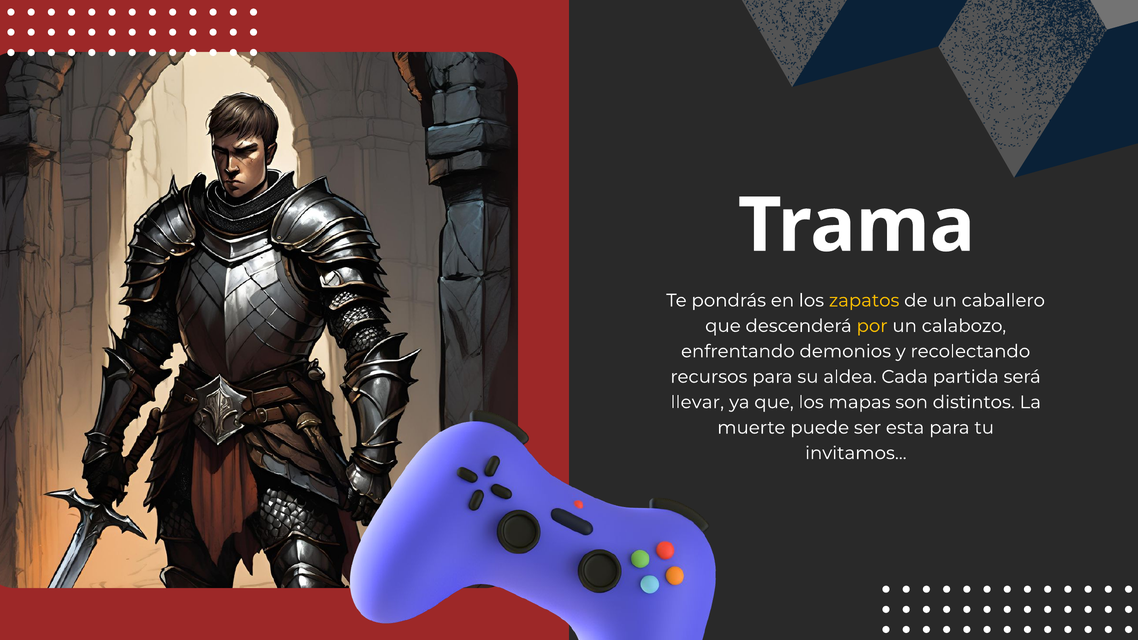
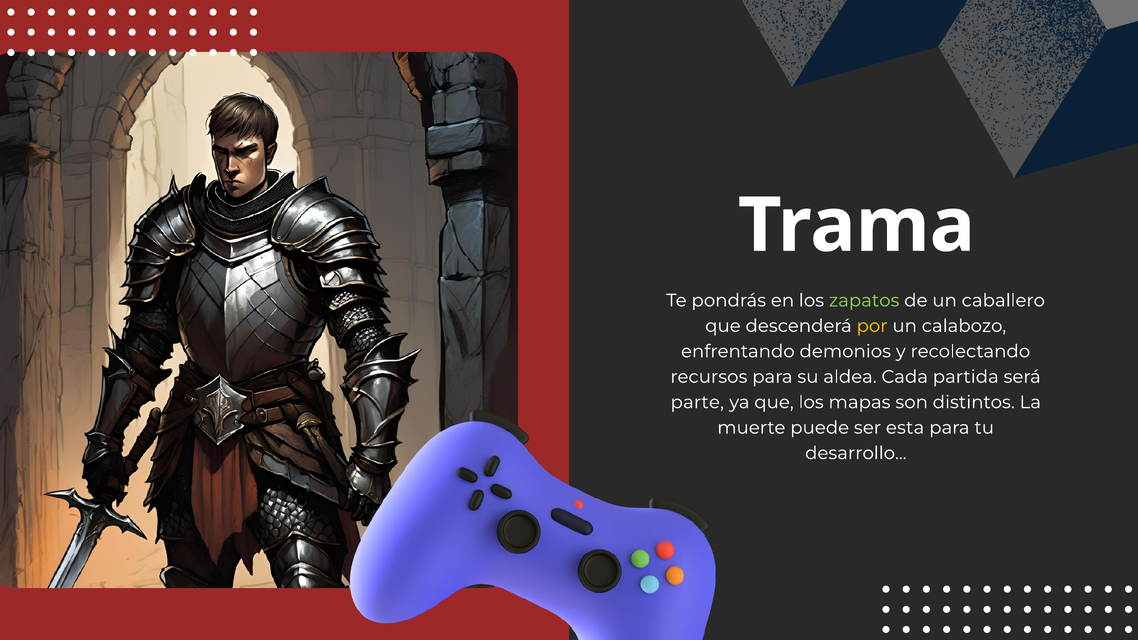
zapatos colour: yellow -> light green
llevar: llevar -> parte
invitamos: invitamos -> desarrollo
